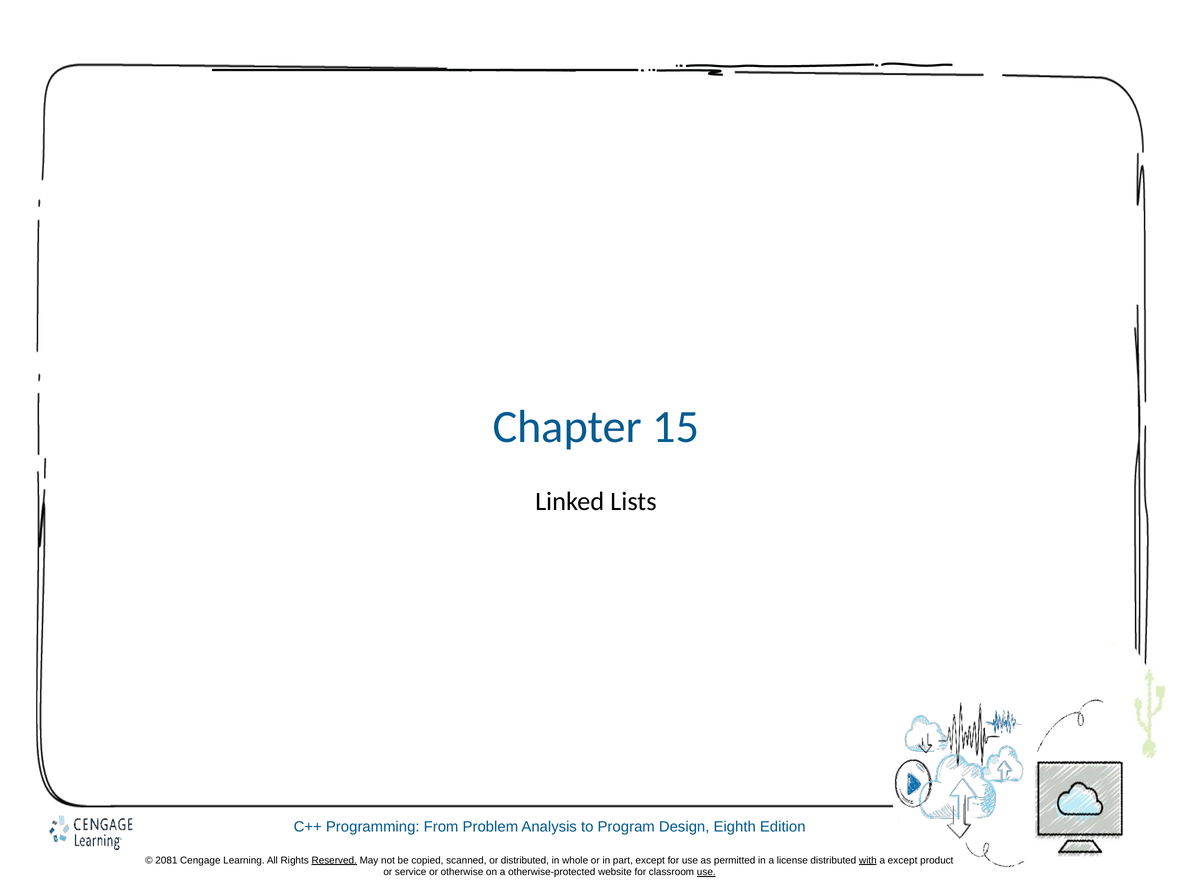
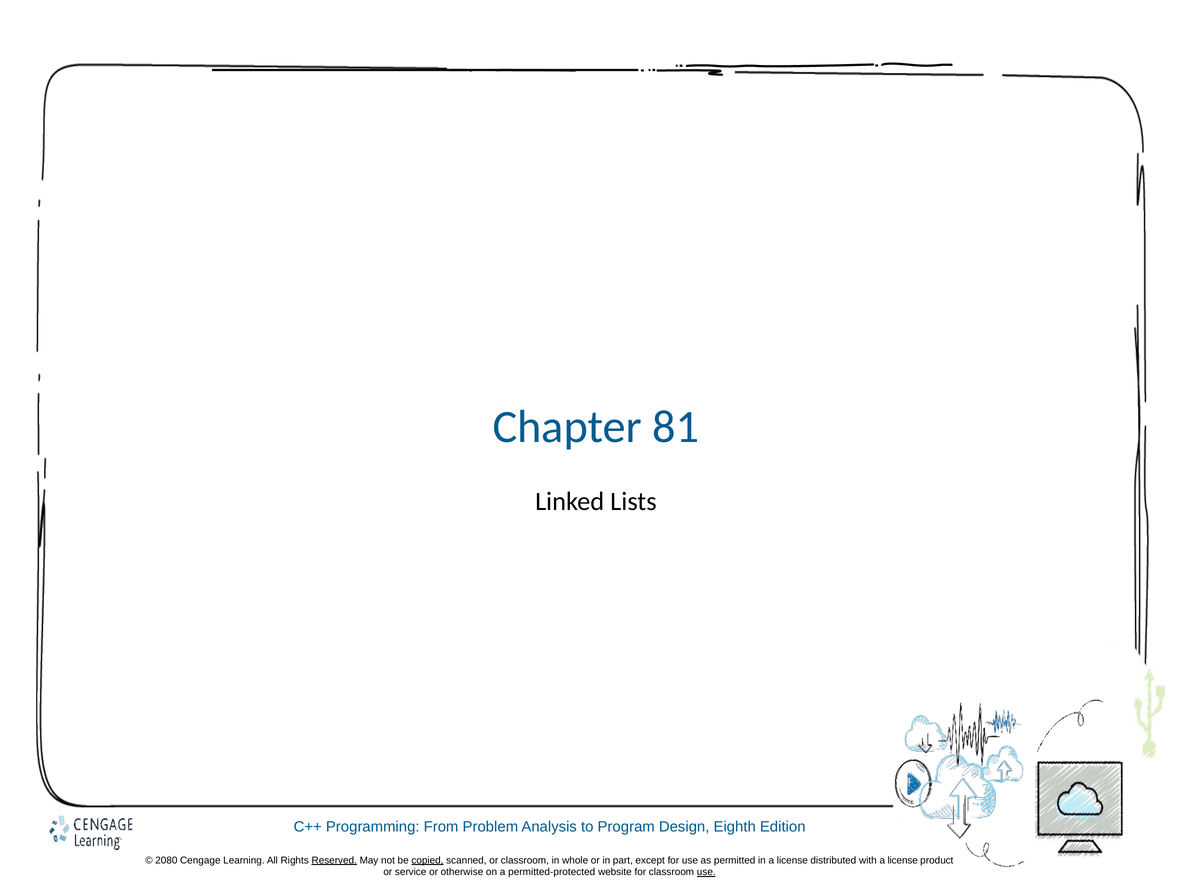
15: 15 -> 81
2081: 2081 -> 2080
copied underline: none -> present
or distributed: distributed -> classroom
with underline: present -> none
except at (903, 860): except -> license
otherwise-protected: otherwise-protected -> permitted-protected
